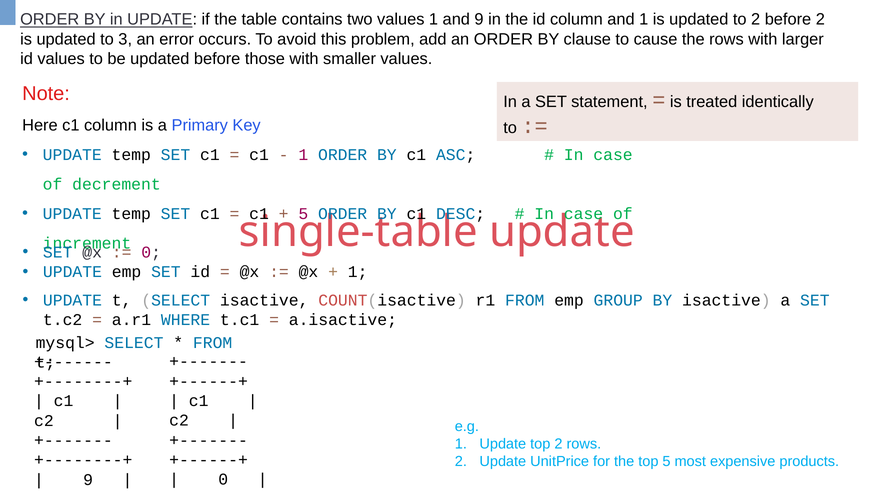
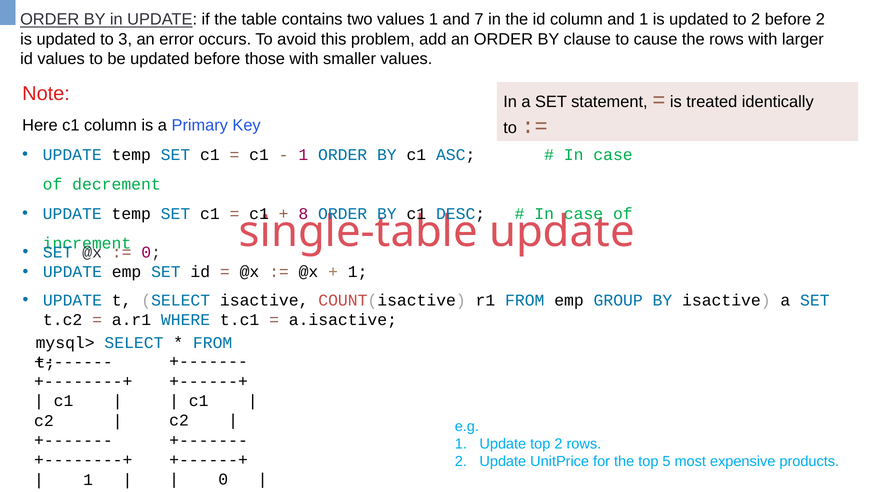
and 9: 9 -> 7
5 at (303, 214): 5 -> 8
9 at (88, 479): 9 -> 1
